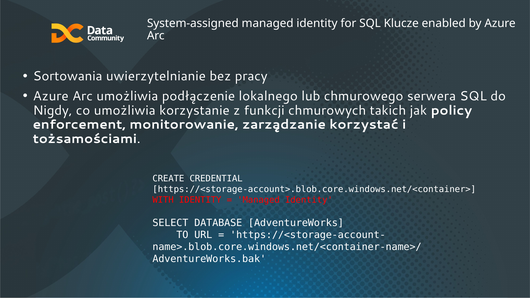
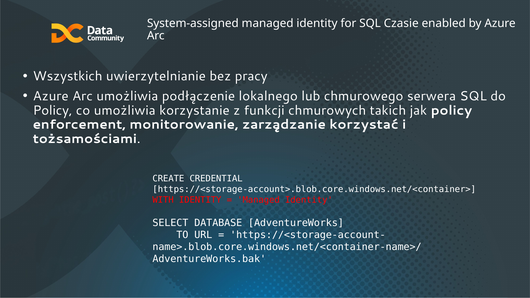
Klucze: Klucze -> Czasie
Sortowania: Sortowania -> Wszystkich
Nigdy at (53, 110): Nigdy -> Policy
